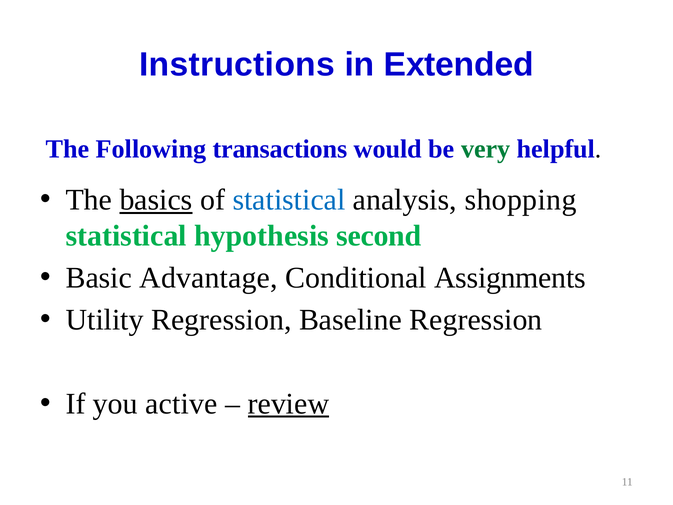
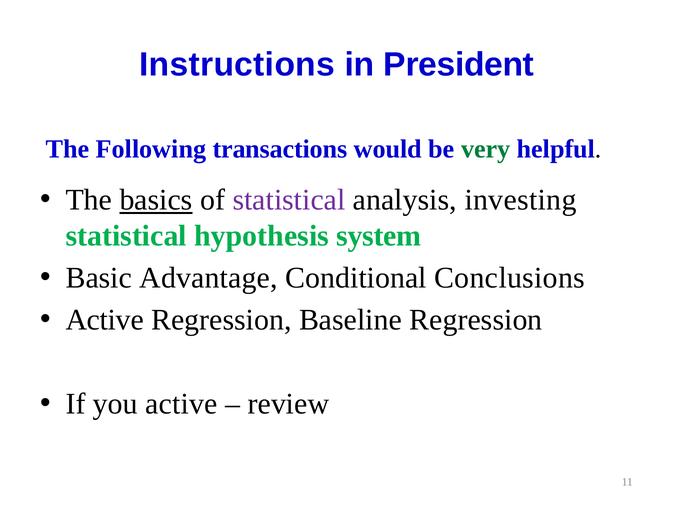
Extended: Extended -> President
statistical at (289, 200) colour: blue -> purple
shopping: shopping -> investing
second: second -> system
Assignments: Assignments -> Conclusions
Utility at (105, 320): Utility -> Active
review underline: present -> none
